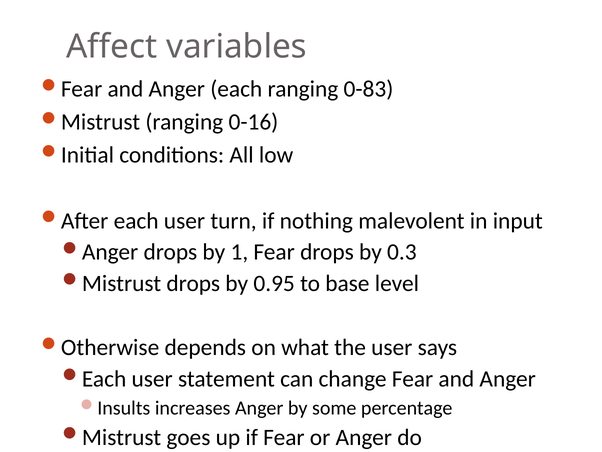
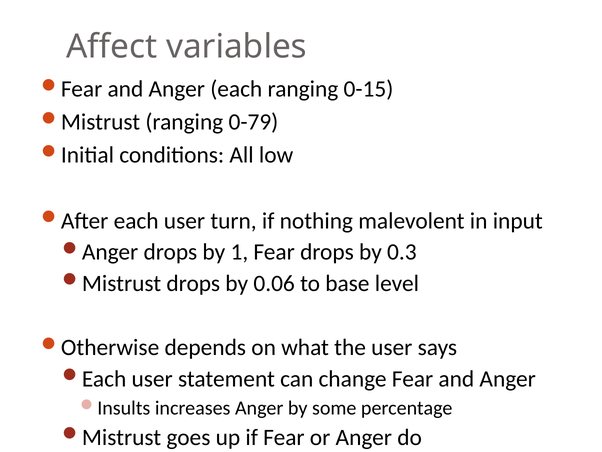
0-83: 0-83 -> 0-15
0-16: 0-16 -> 0-79
0.95: 0.95 -> 0.06
